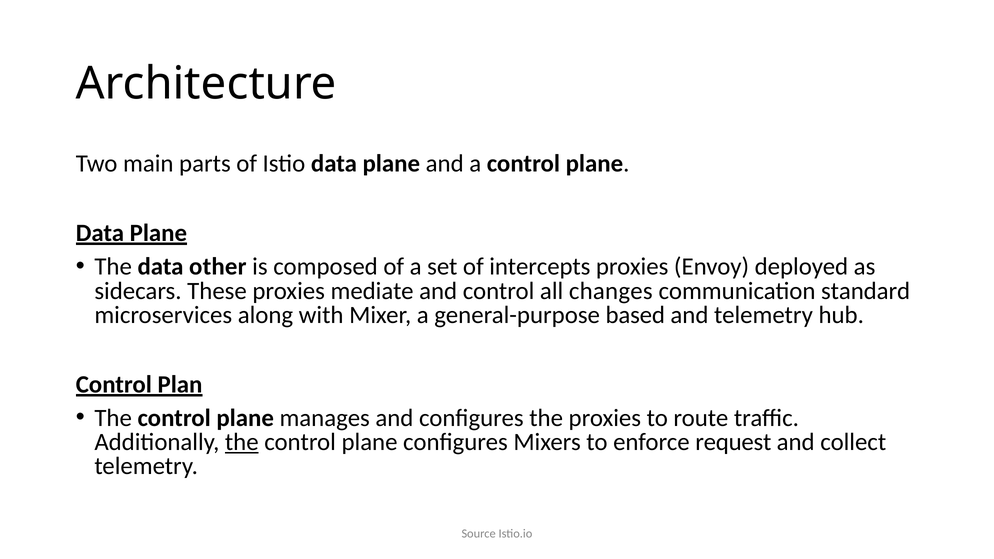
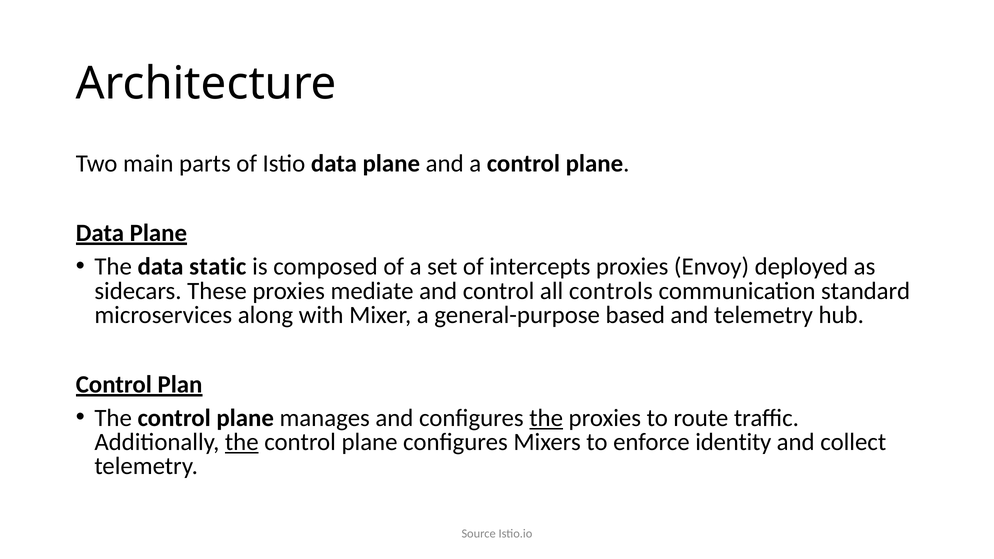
other: other -> static
changes: changes -> controls
the at (546, 418) underline: none -> present
request: request -> identity
